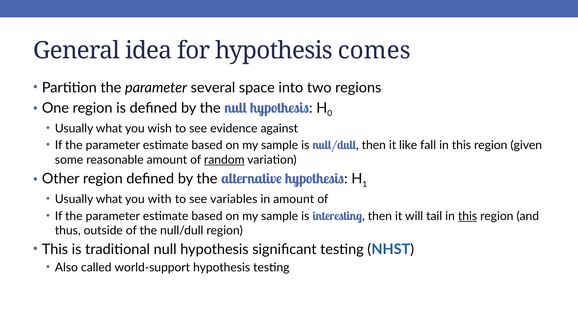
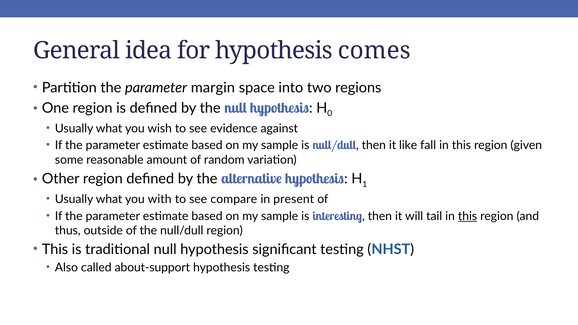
several: several -> margin
random underline: present -> none
variables: variables -> compare
in amount: amount -> present
world-support: world-support -> about-support
